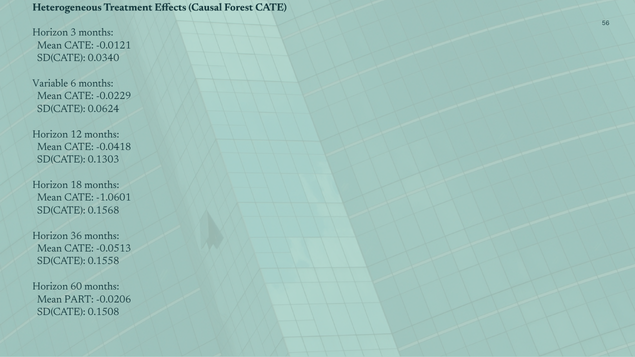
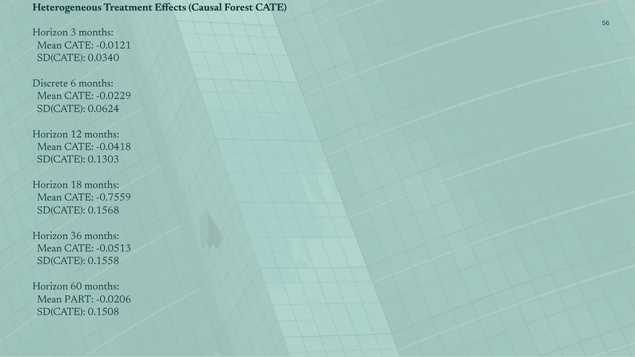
Variable: Variable -> Discrete
-1.0601: -1.0601 -> -0.7559
